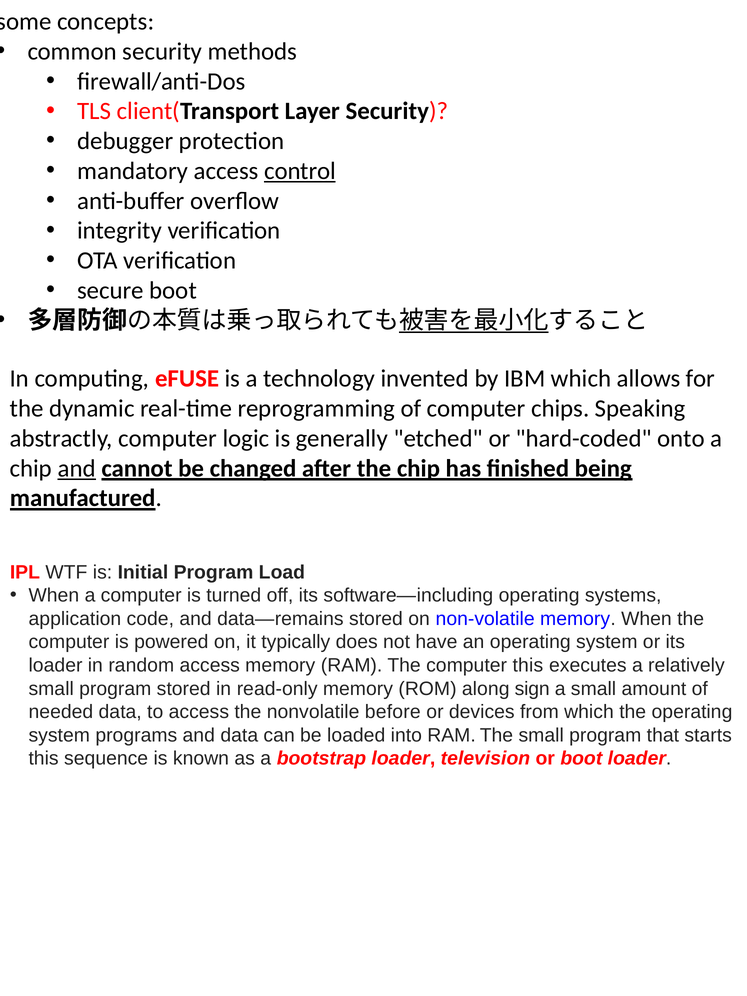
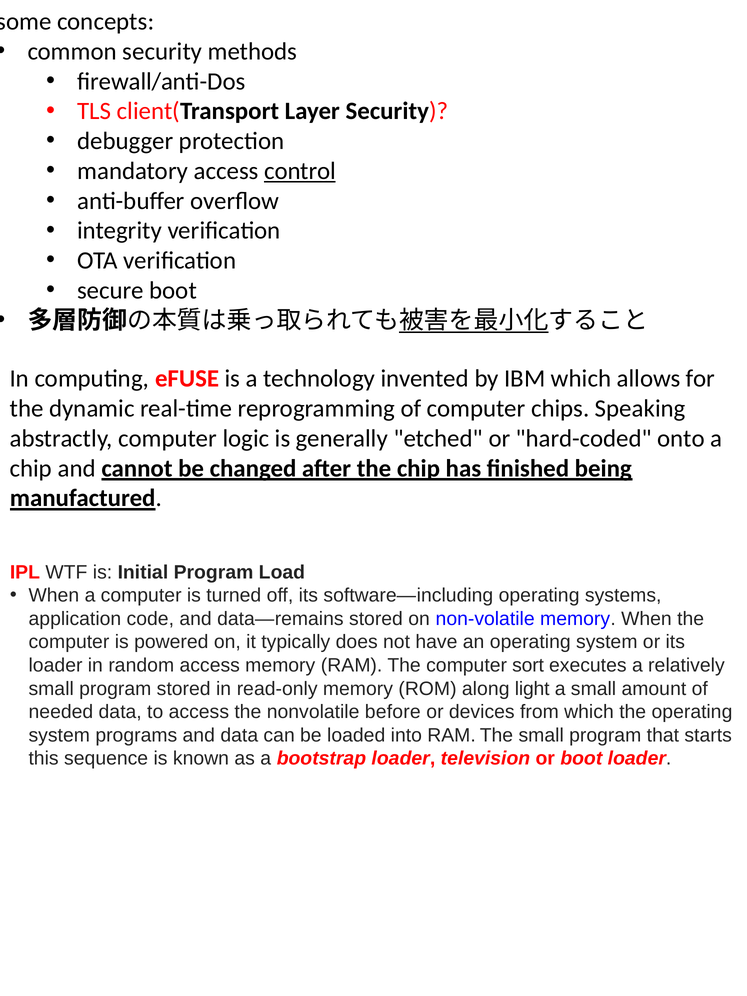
and at (77, 468) underline: present -> none
computer this: this -> sort
sign: sign -> light
